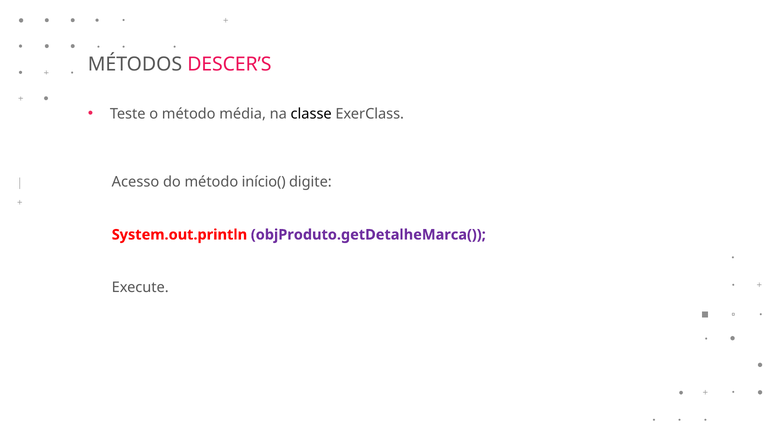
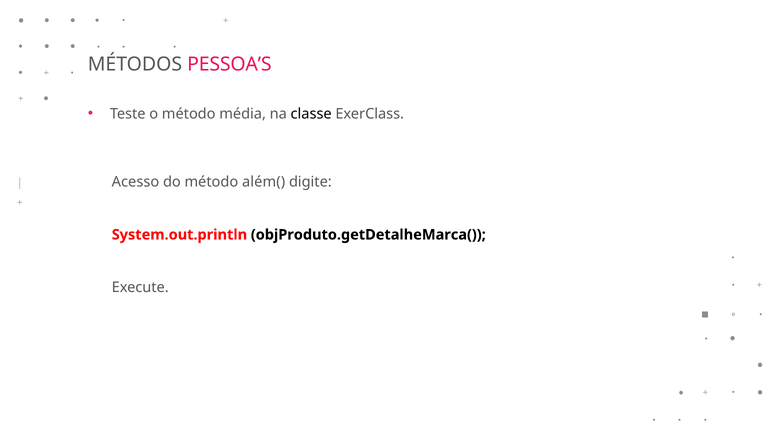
DESCER’S: DESCER’S -> PESSOA’S
início(: início( -> além(
objProduto.getDetalheMarca( colour: purple -> black
